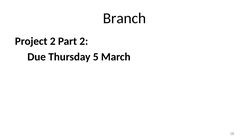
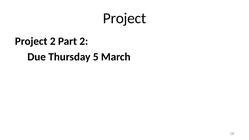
Branch at (124, 18): Branch -> Project
